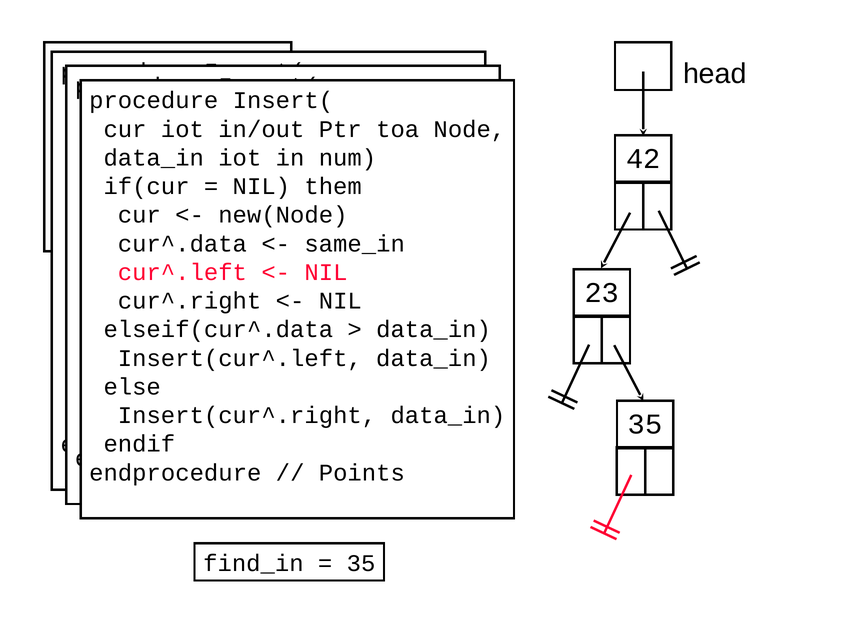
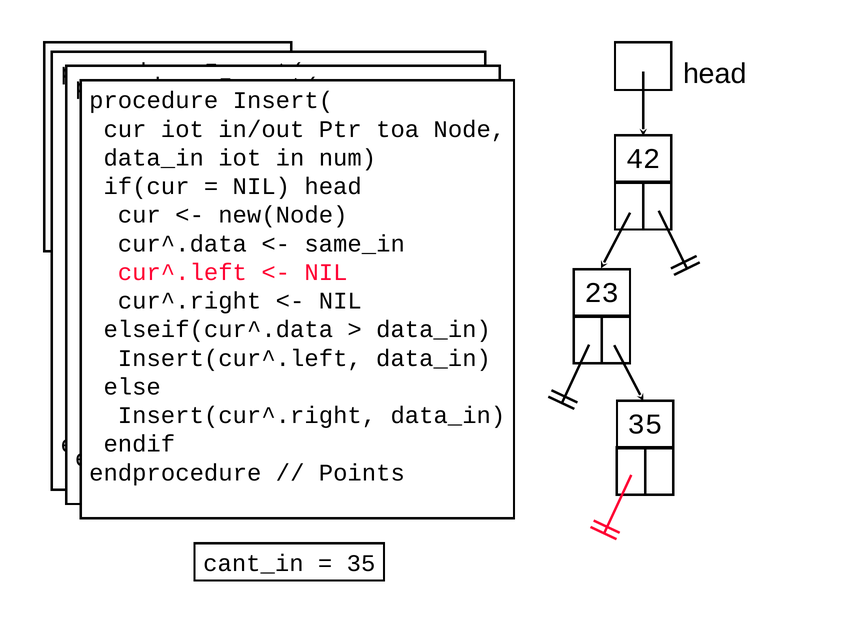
them at (333, 186): them -> head
find_in: find_in -> cant_in
